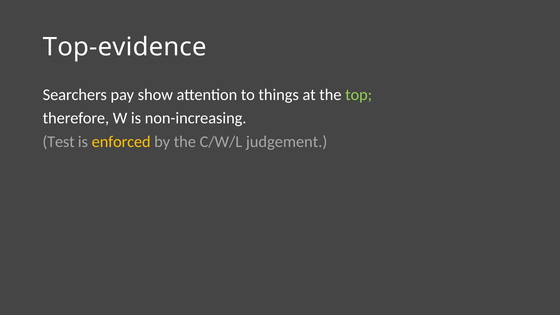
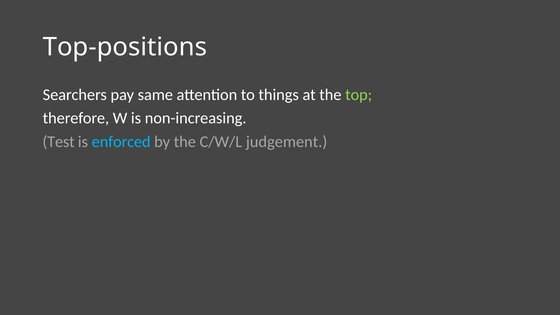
Top-evidence: Top-evidence -> Top-positions
show: show -> same
enforced colour: yellow -> light blue
